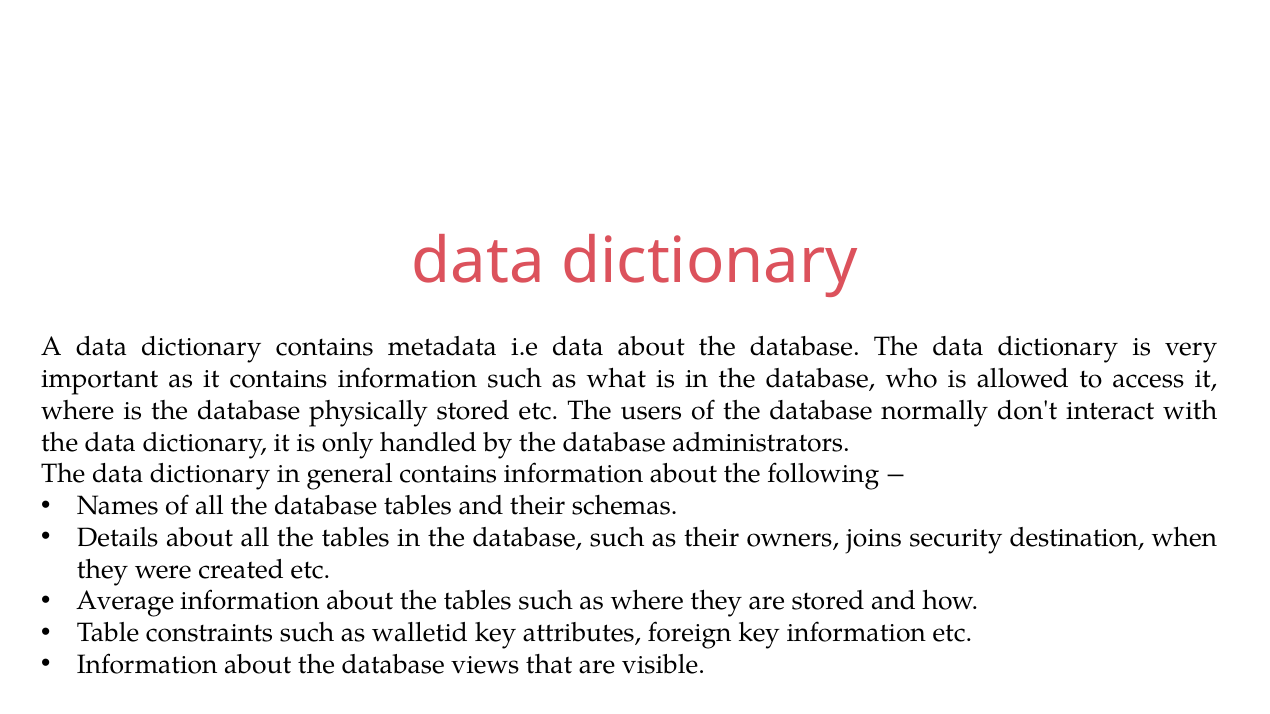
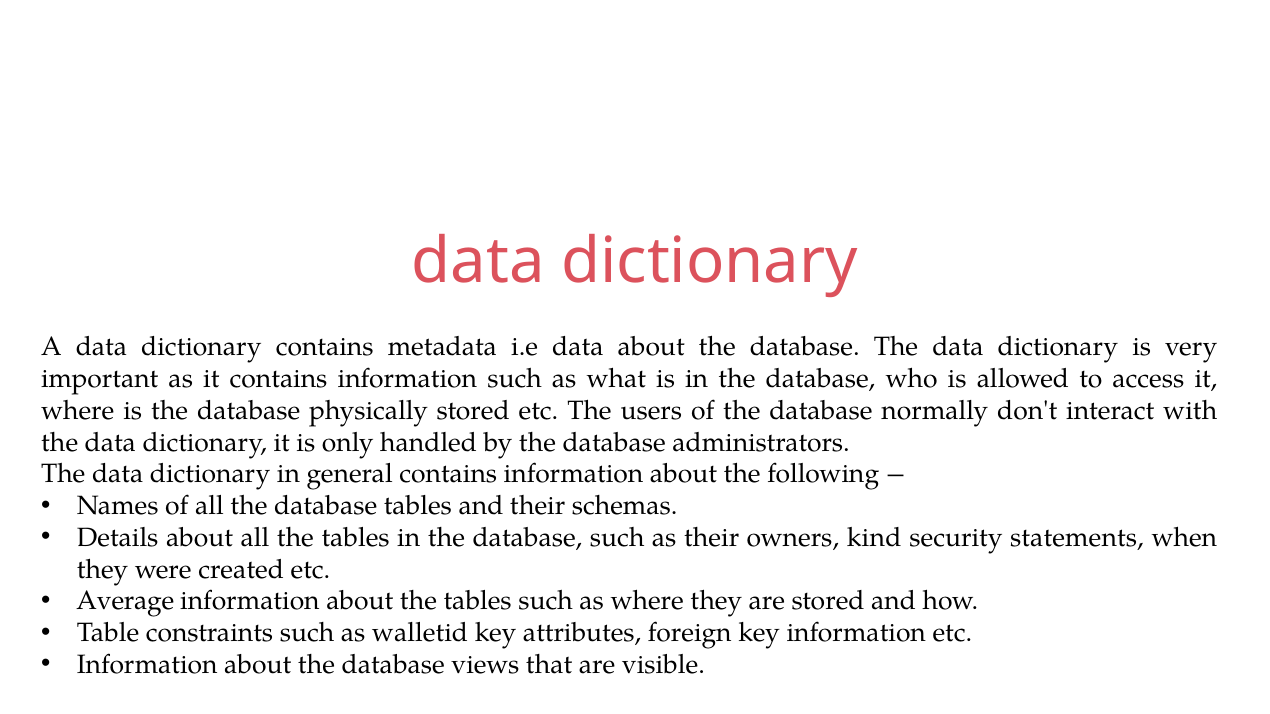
joins: joins -> kind
destination: destination -> statements
